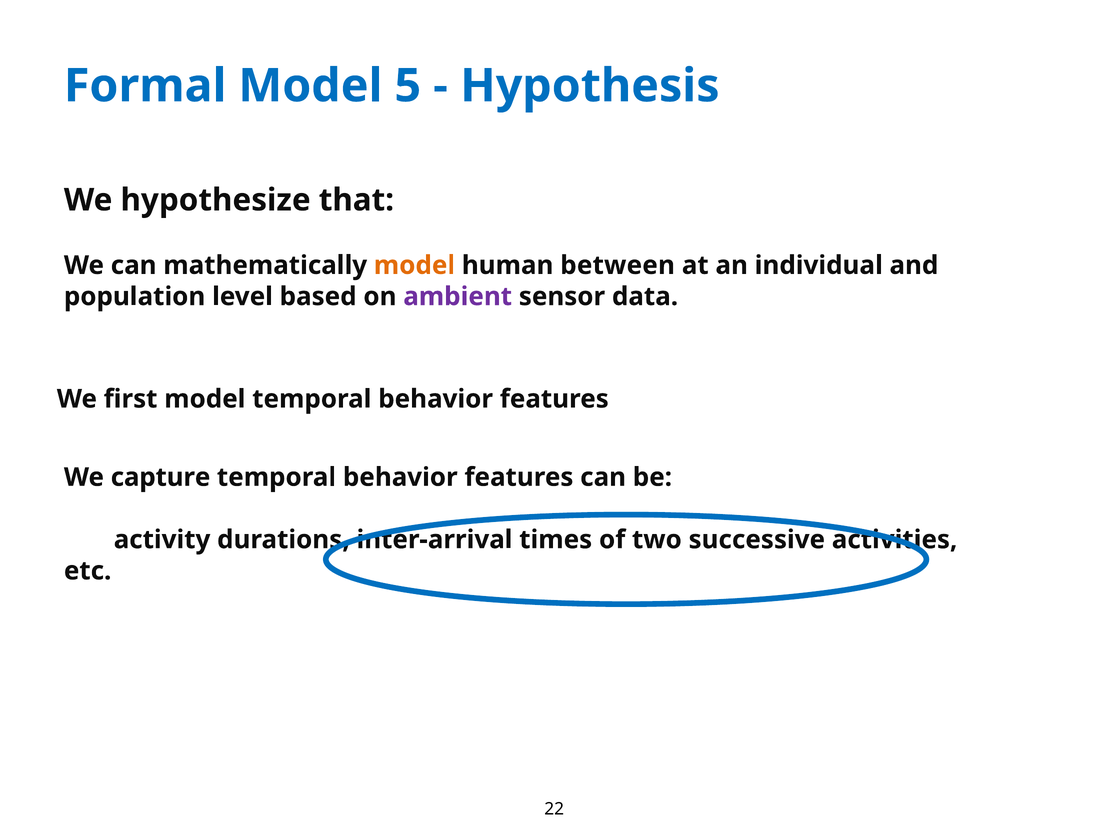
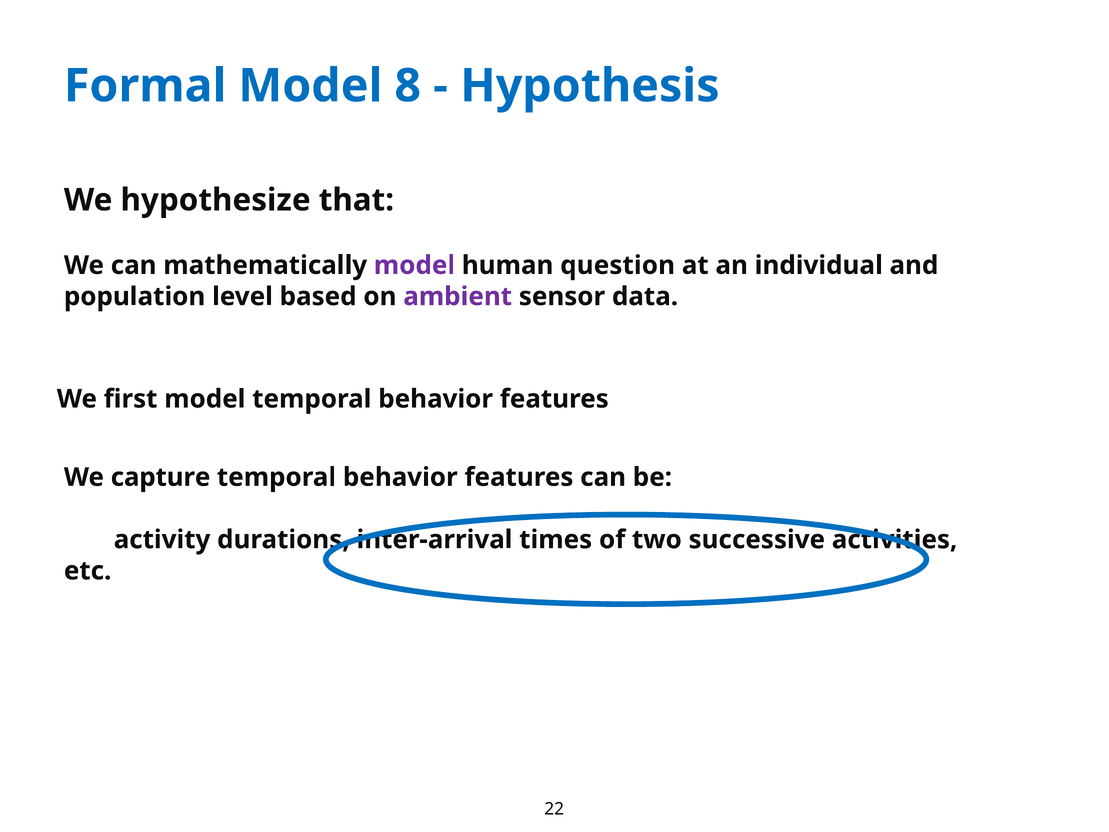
5: 5 -> 8
model at (414, 265) colour: orange -> purple
between: between -> question
